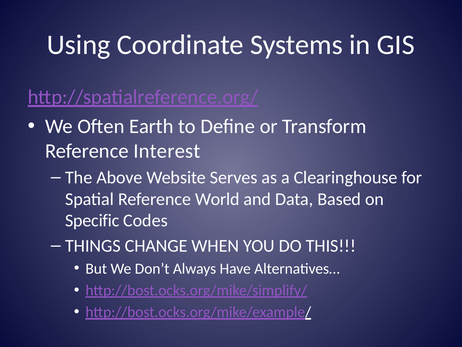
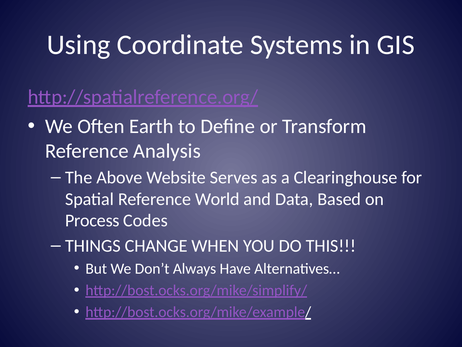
Interest: Interest -> Analysis
Specific: Specific -> Process
